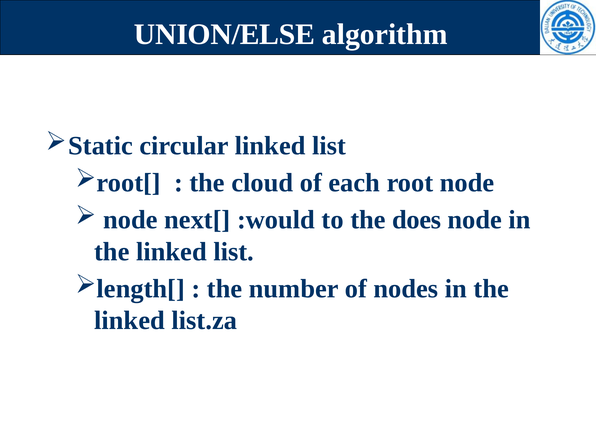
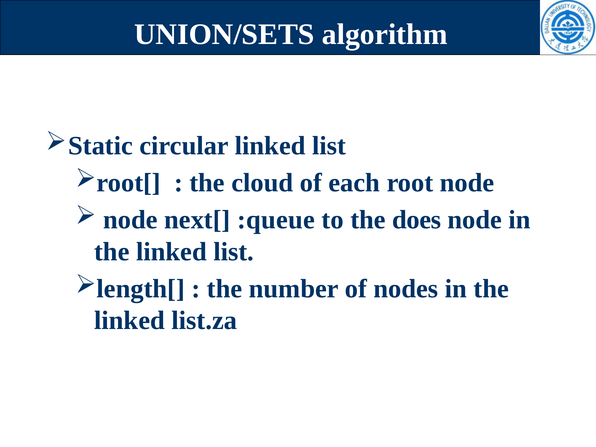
UNION/ELSE: UNION/ELSE -> UNION/SETS
:would: :would -> :queue
